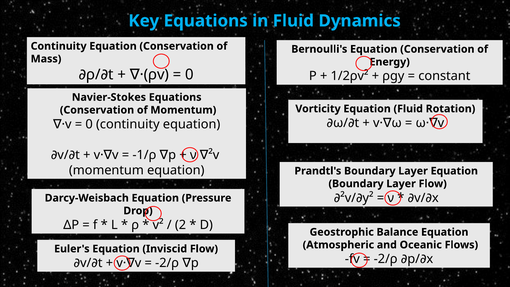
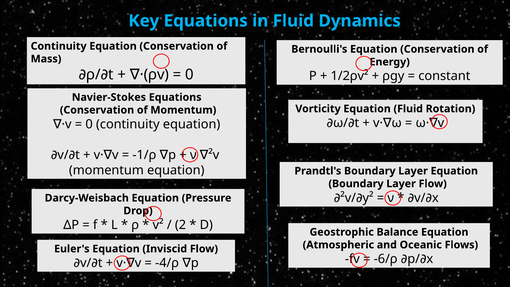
-2/ρ at (386, 259): -2/ρ -> -6/ρ
-2/ρ at (167, 263): -2/ρ -> -4/ρ
